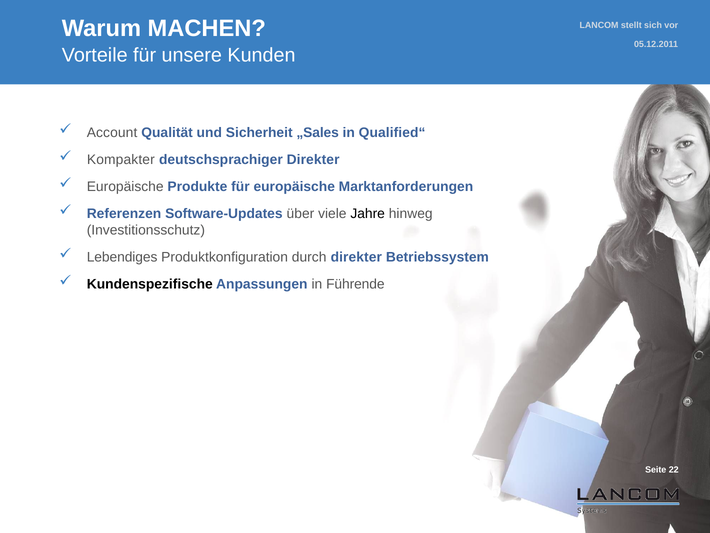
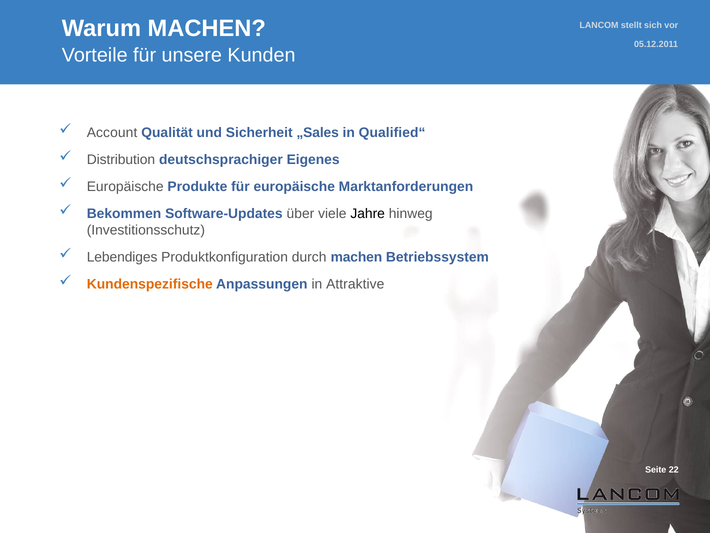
Kompakter: Kompakter -> Distribution
deutschsprachiger Direkter: Direkter -> Eigenes
Referenzen: Referenzen -> Bekommen
durch direkter: direkter -> machen
Kundenspezifische colour: black -> orange
Führende: Führende -> Attraktive
